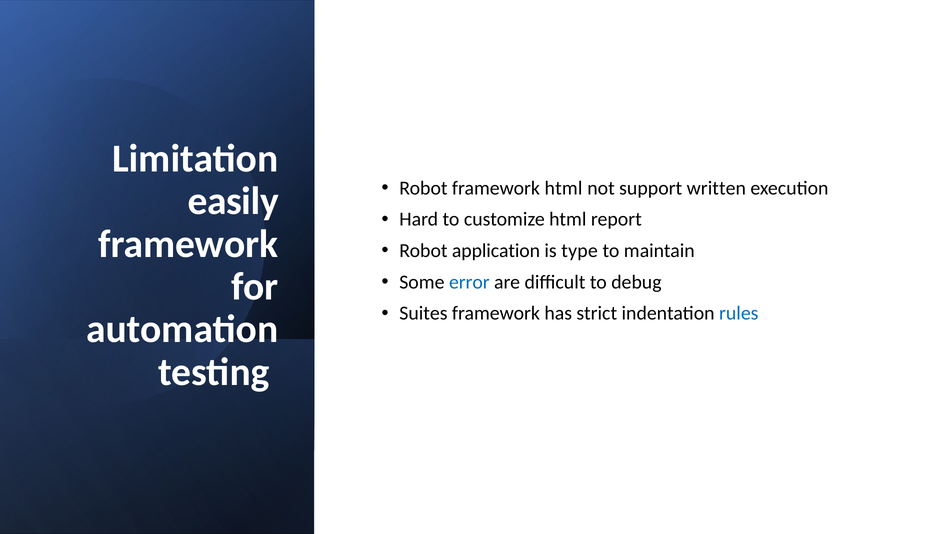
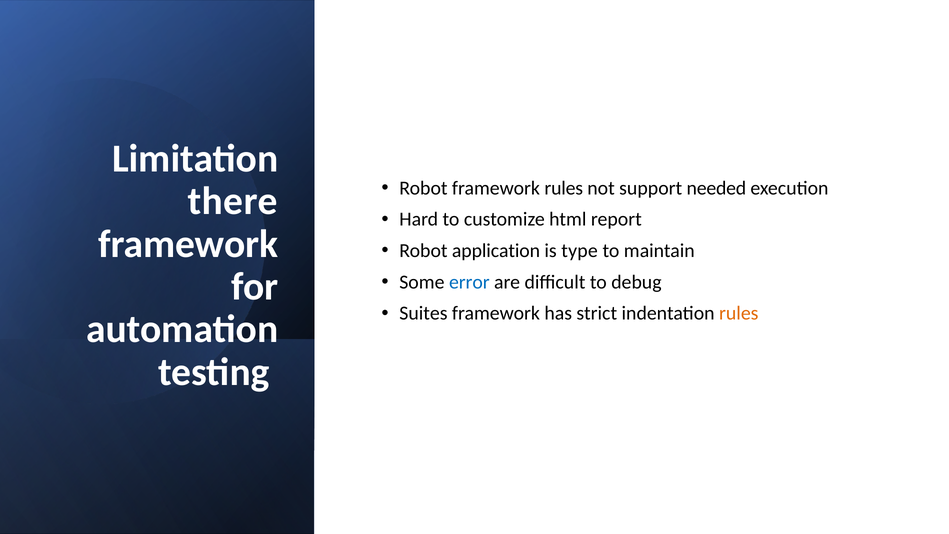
framework html: html -> rules
written: written -> needed
easily: easily -> there
rules at (739, 313) colour: blue -> orange
